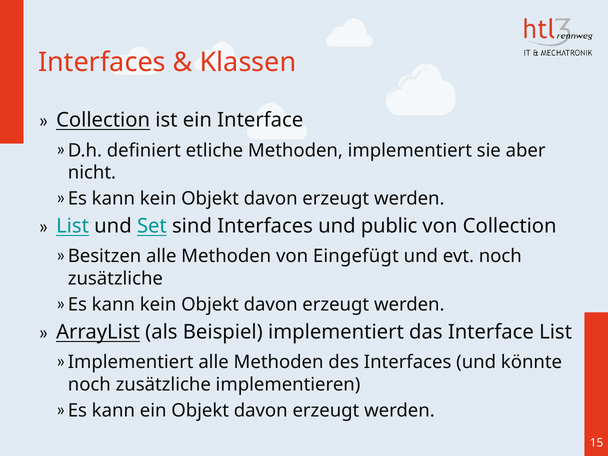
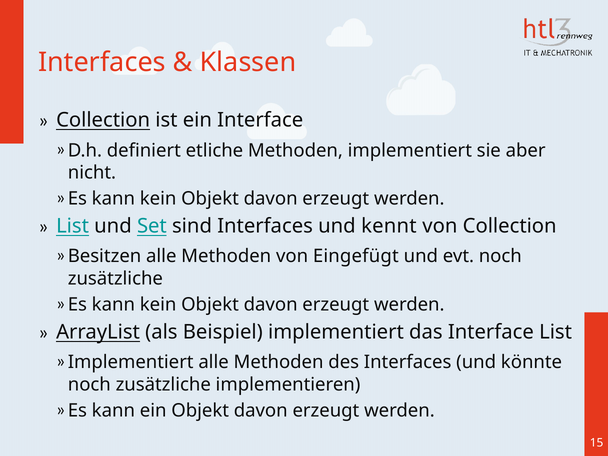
public: public -> kennt
